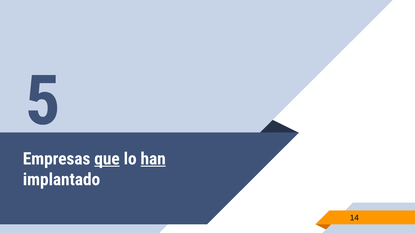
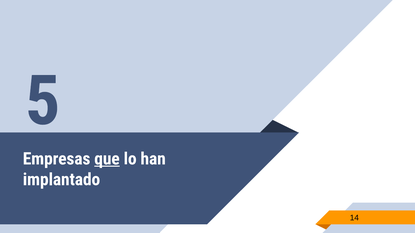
han underline: present -> none
